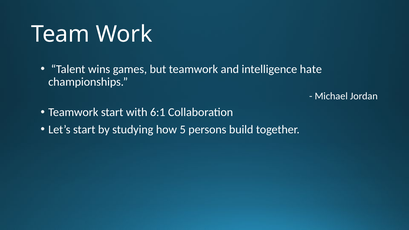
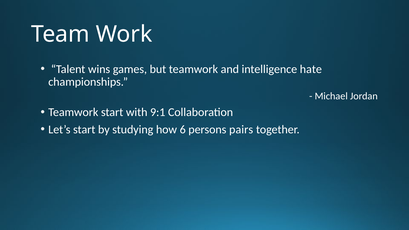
6:1: 6:1 -> 9:1
5: 5 -> 6
build: build -> pairs
